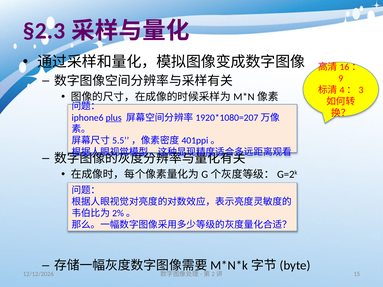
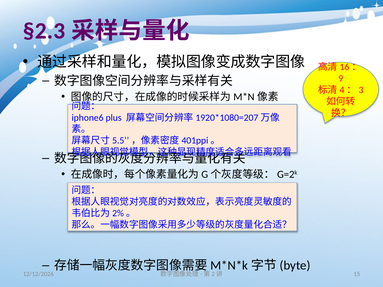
plus underline: present -> none
